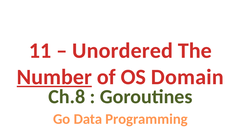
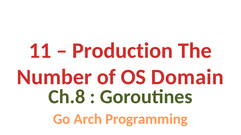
Unordered: Unordered -> Production
Number underline: present -> none
Data: Data -> Arch
